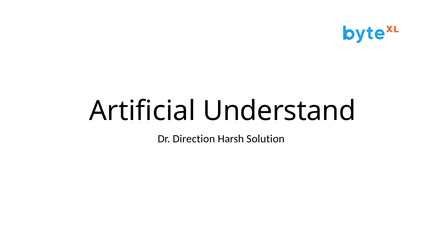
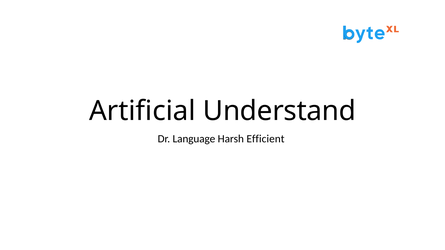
Direction: Direction -> Language
Solution: Solution -> Efficient
